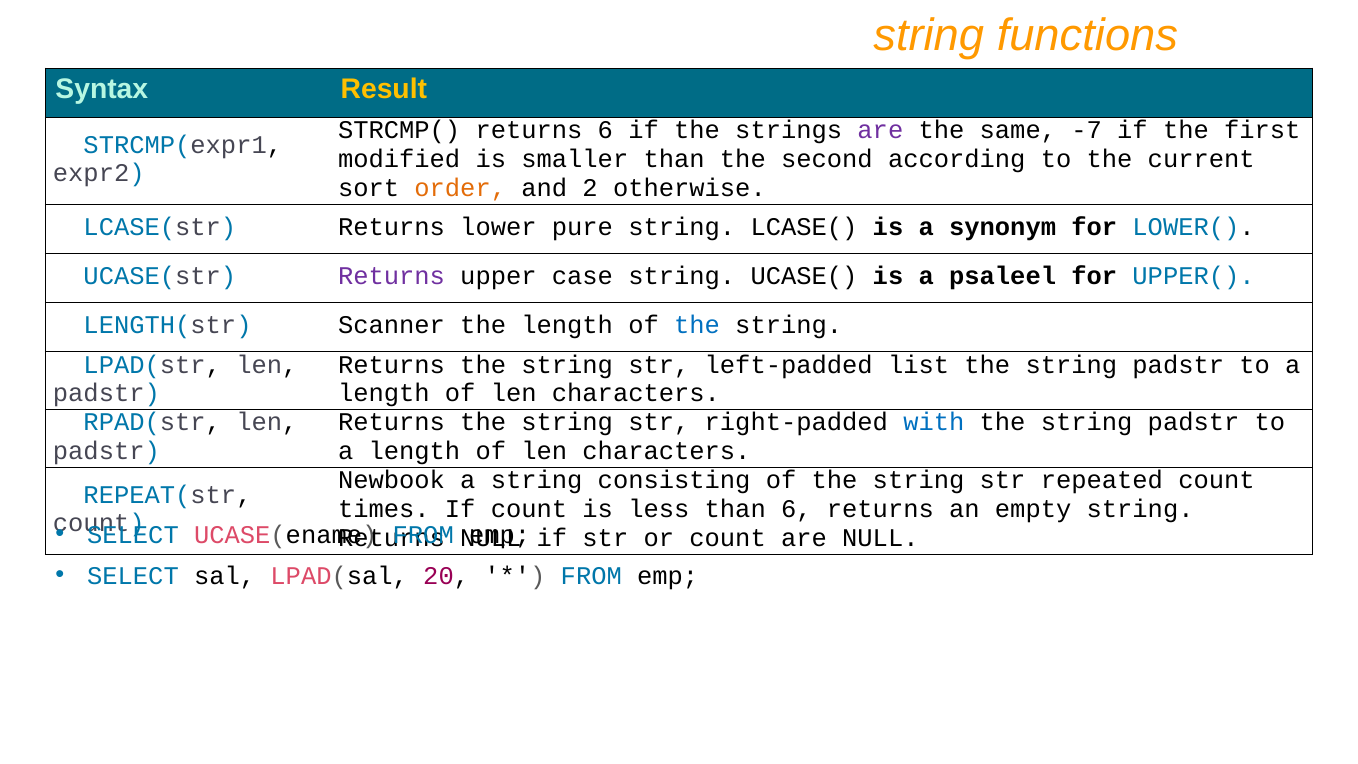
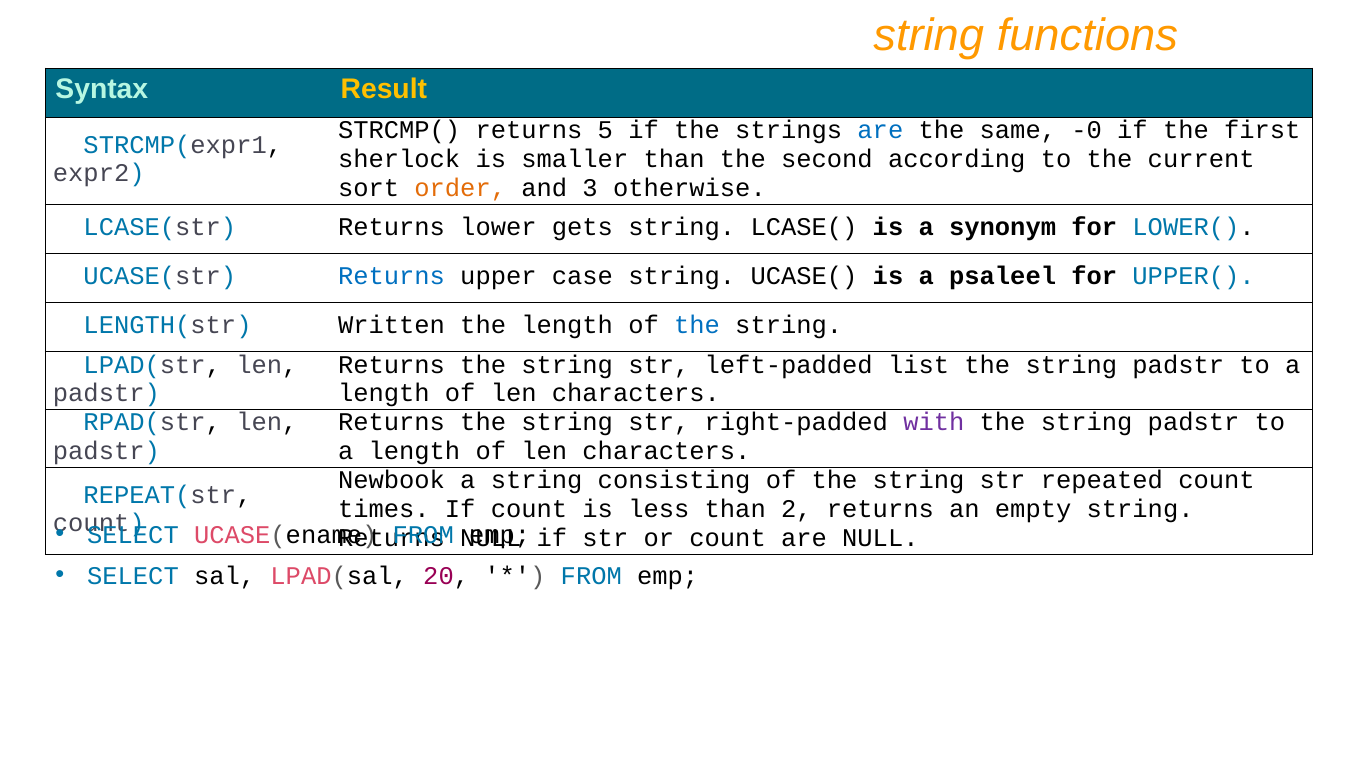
returns 6: 6 -> 5
are at (880, 130) colour: purple -> blue
-7: -7 -> -0
modified: modified -> sherlock
2: 2 -> 3
pure: pure -> gets
Returns at (391, 276) colour: purple -> blue
Scanner: Scanner -> Written
with colour: blue -> purple
than 6: 6 -> 2
